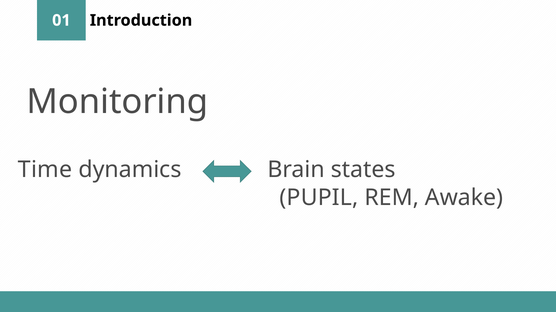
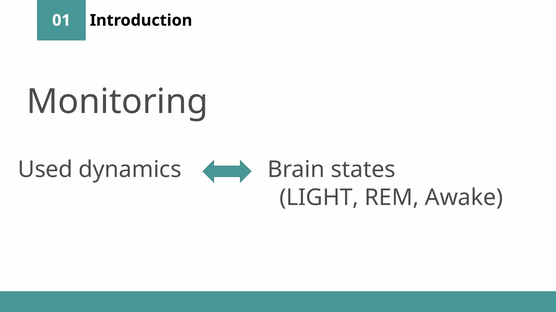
Time: Time -> Used
PUPIL: PUPIL -> LIGHT
